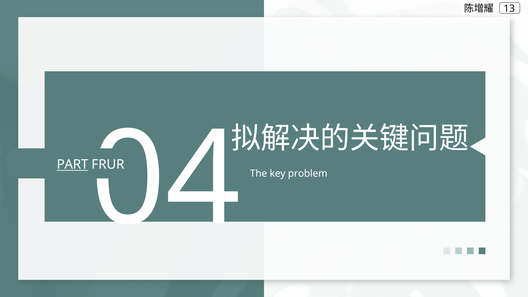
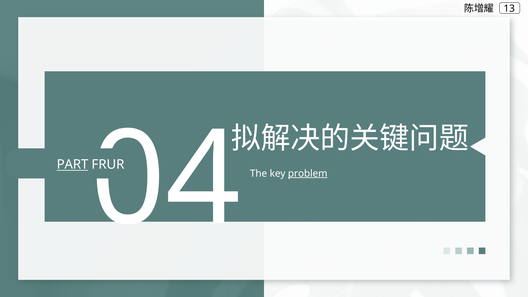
problem underline: none -> present
